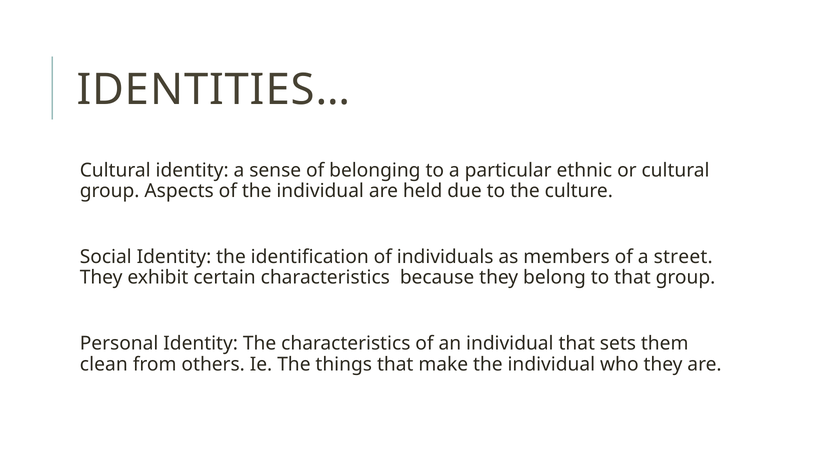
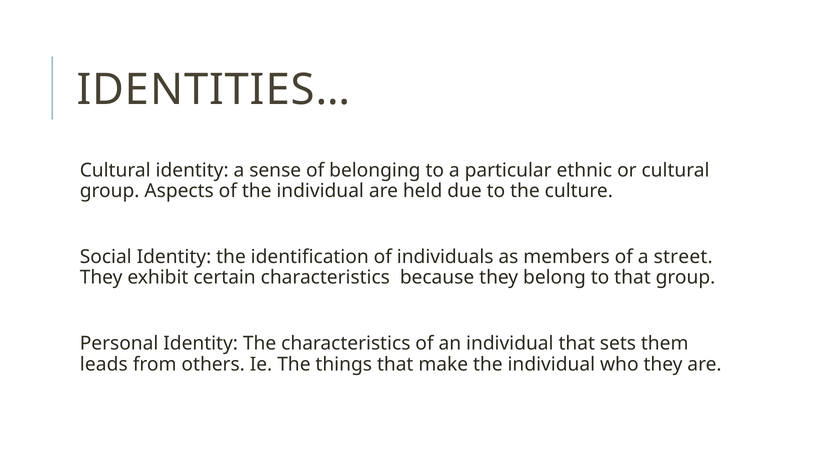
clean: clean -> leads
